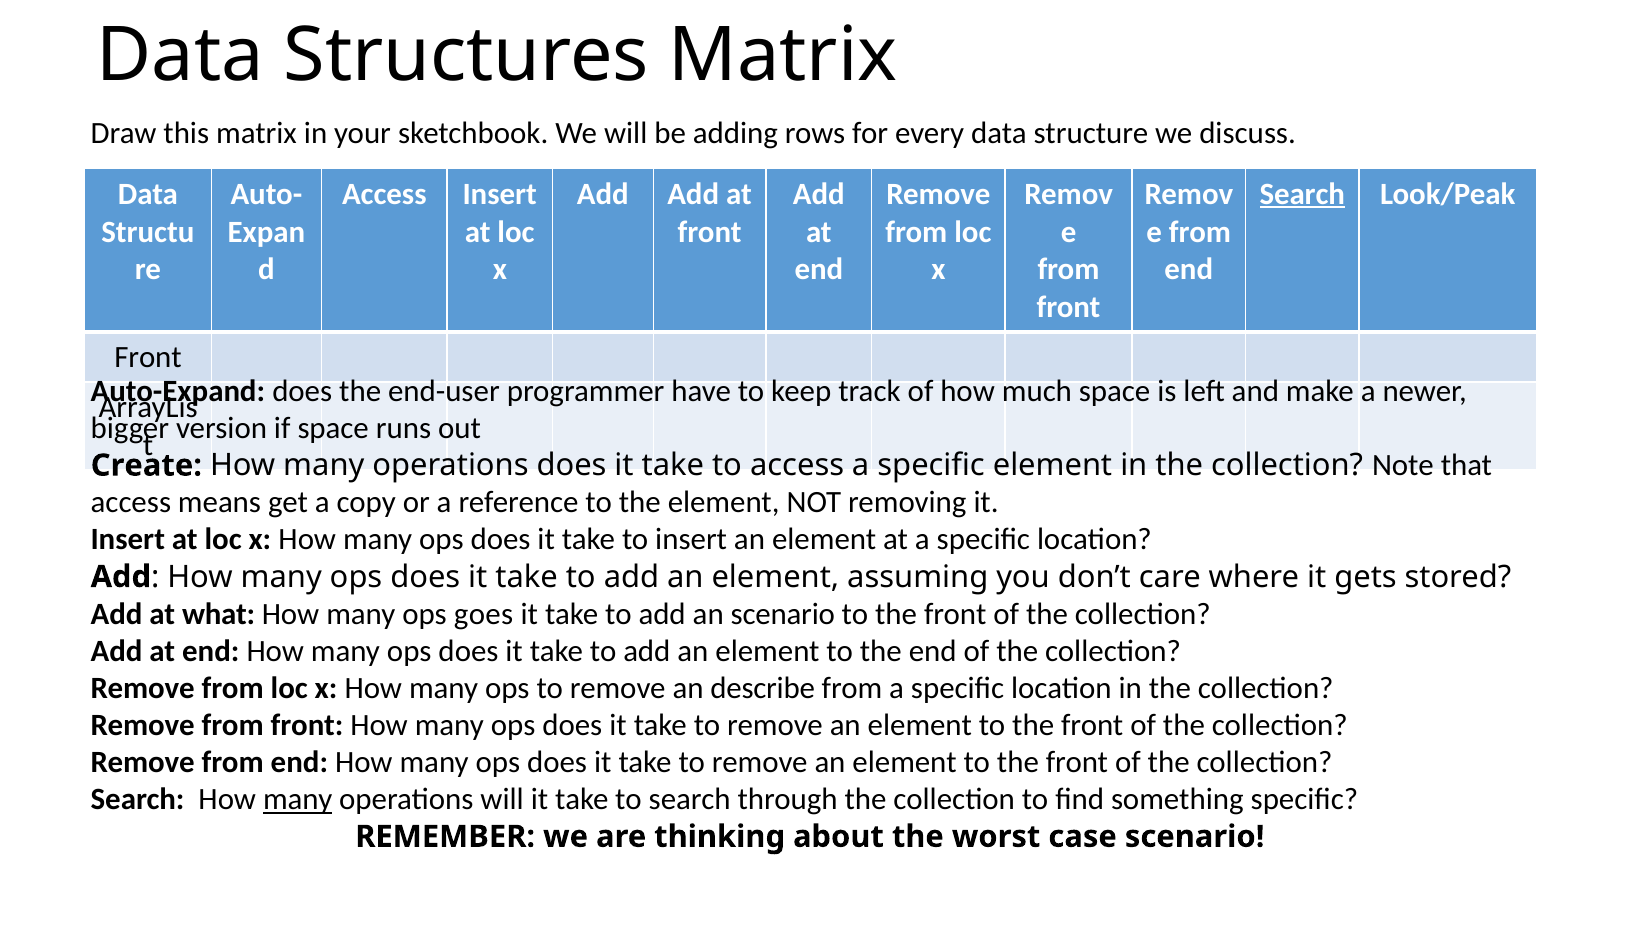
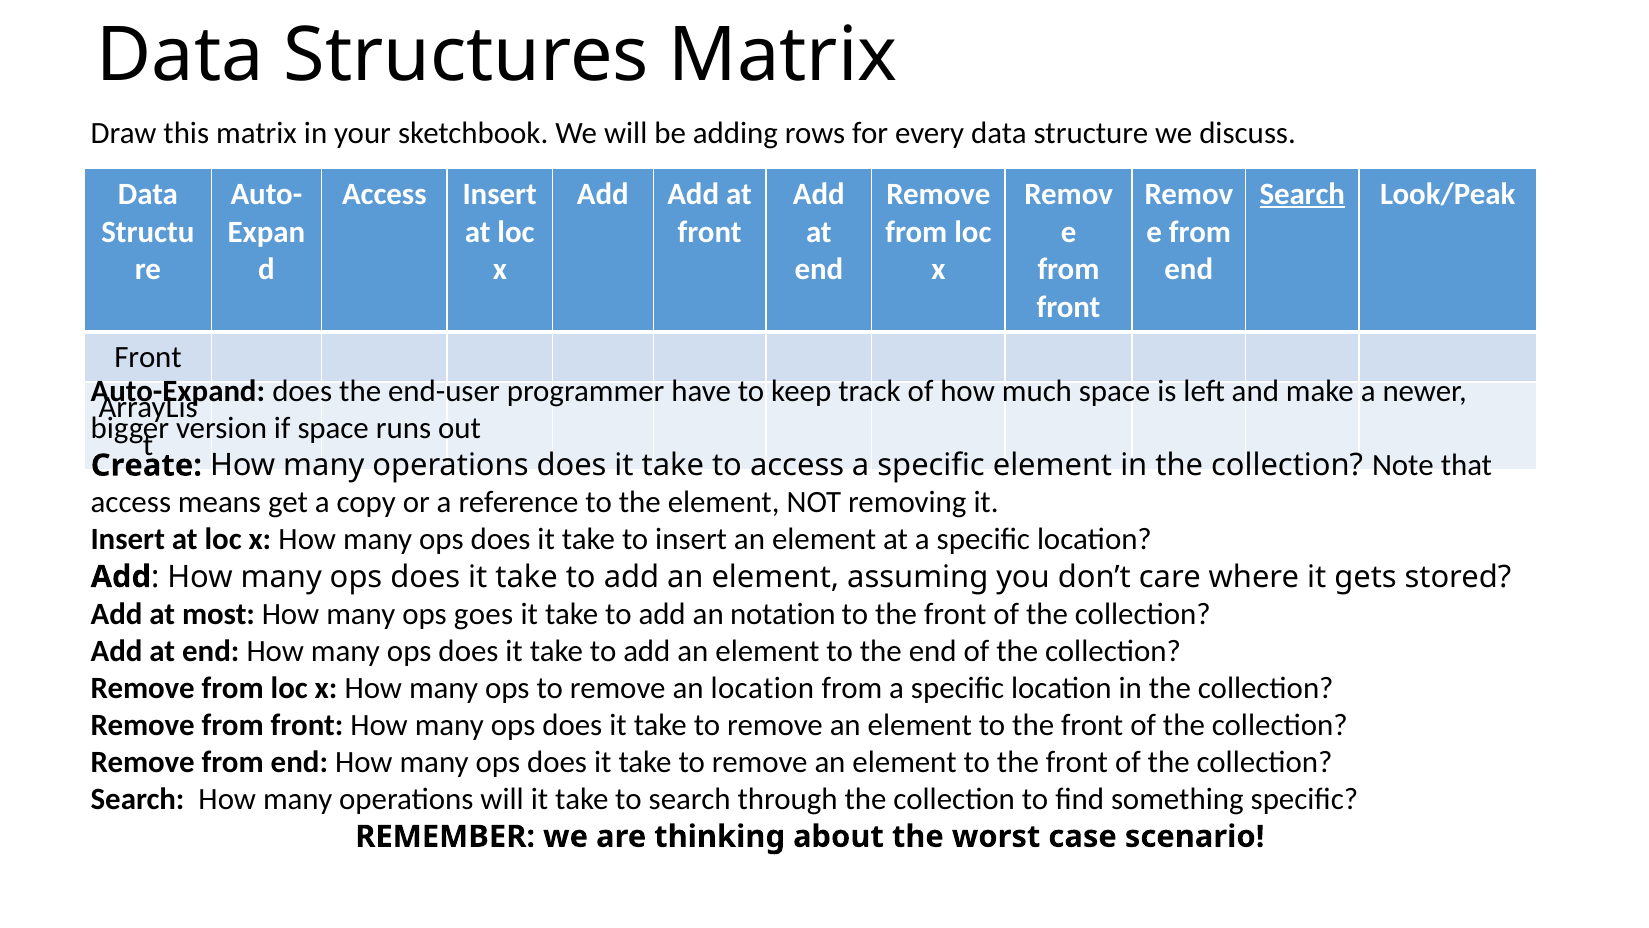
what: what -> most
an scenario: scenario -> notation
an describe: describe -> location
many at (298, 799) underline: present -> none
